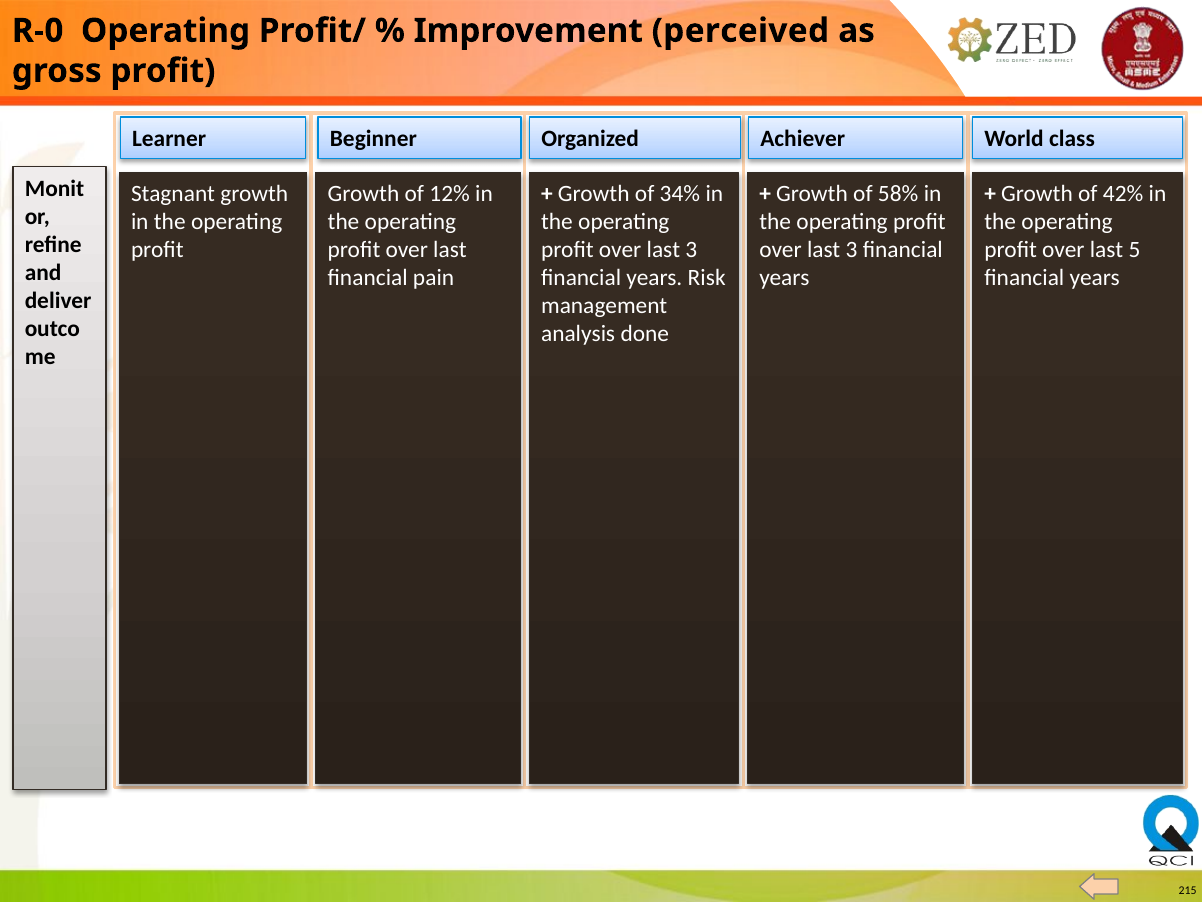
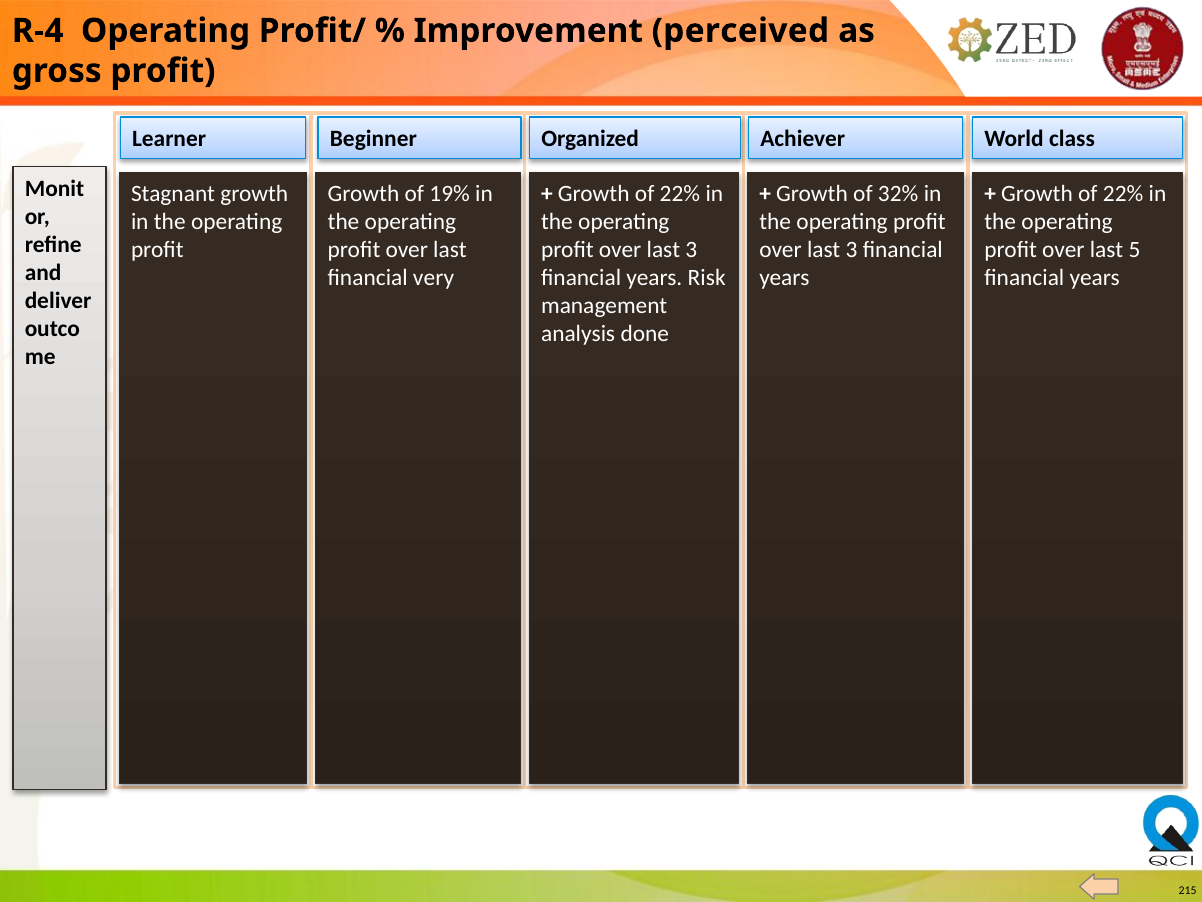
R-0: R-0 -> R-4
12%: 12% -> 19%
34% at (680, 194): 34% -> 22%
58%: 58% -> 32%
42% at (1123, 194): 42% -> 22%
pain: pain -> very
